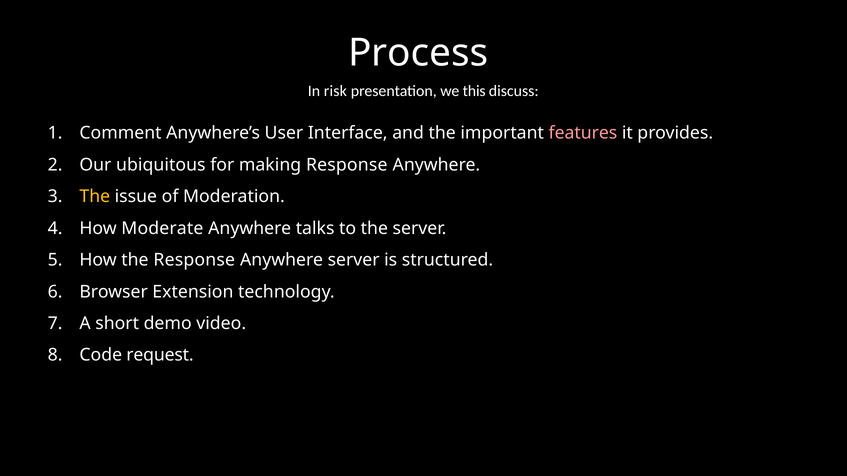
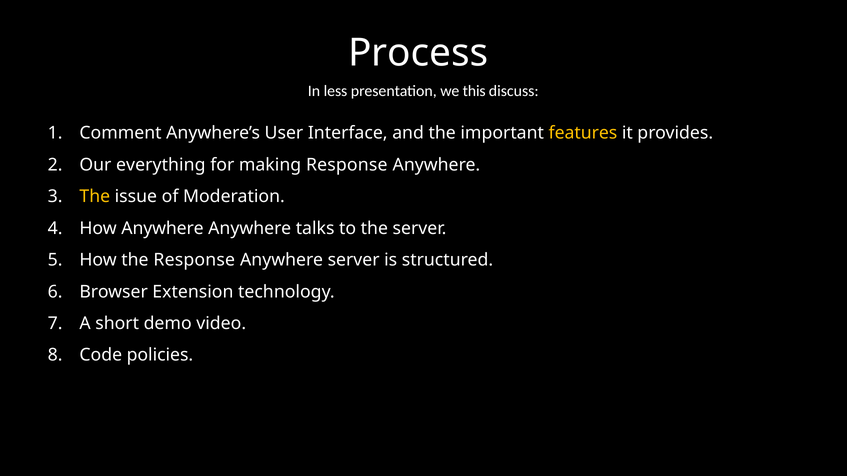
risk: risk -> less
features colour: pink -> yellow
ubiquitous: ubiquitous -> everything
How Moderate: Moderate -> Anywhere
request: request -> policies
